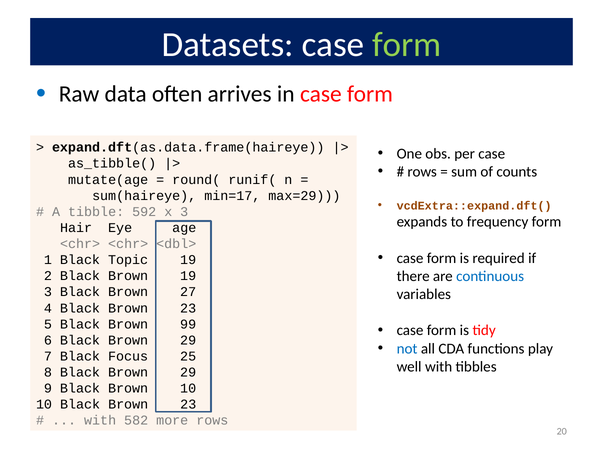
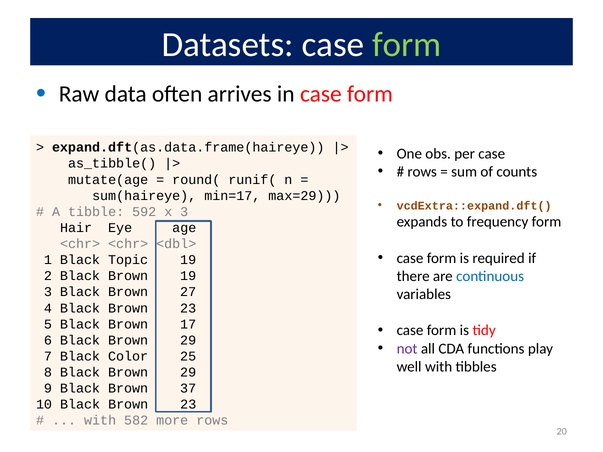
99: 99 -> 17
not colour: blue -> purple
Focus: Focus -> Color
Brown 10: 10 -> 37
